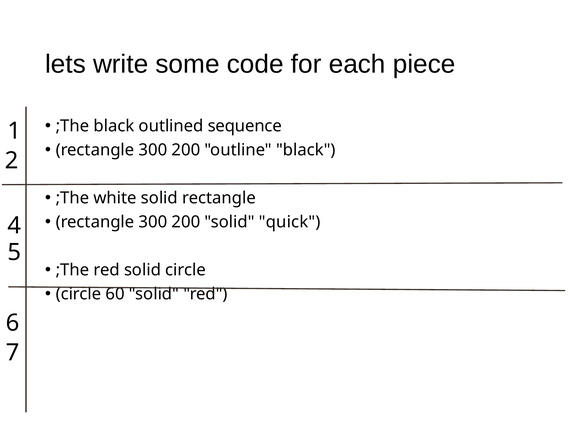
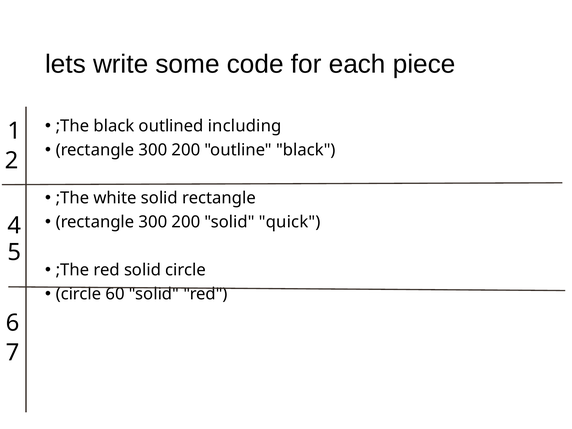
sequence: sequence -> including
